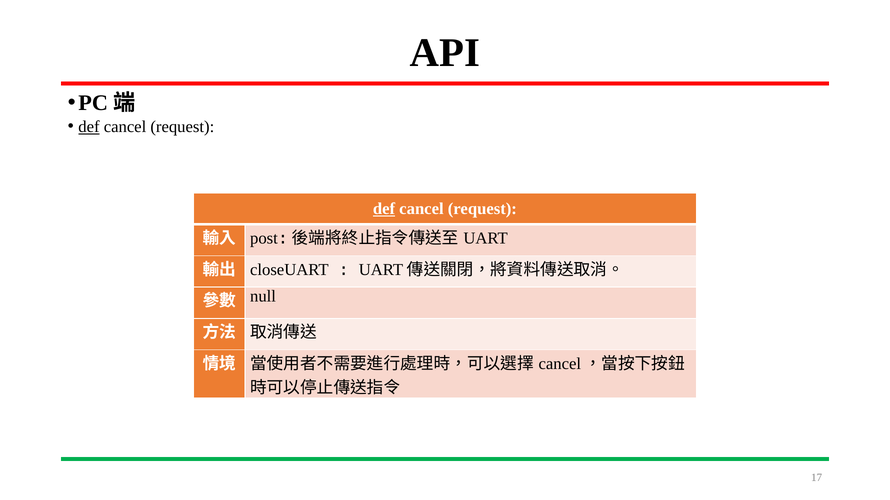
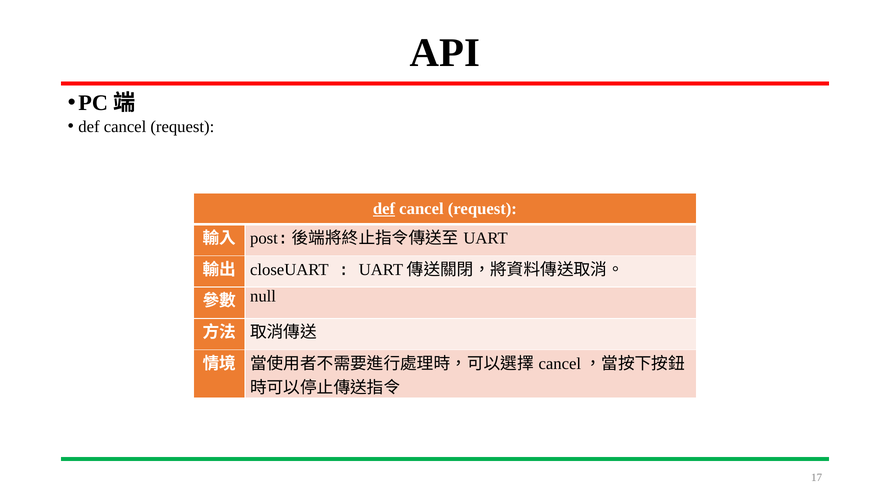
def at (89, 127) underline: present -> none
